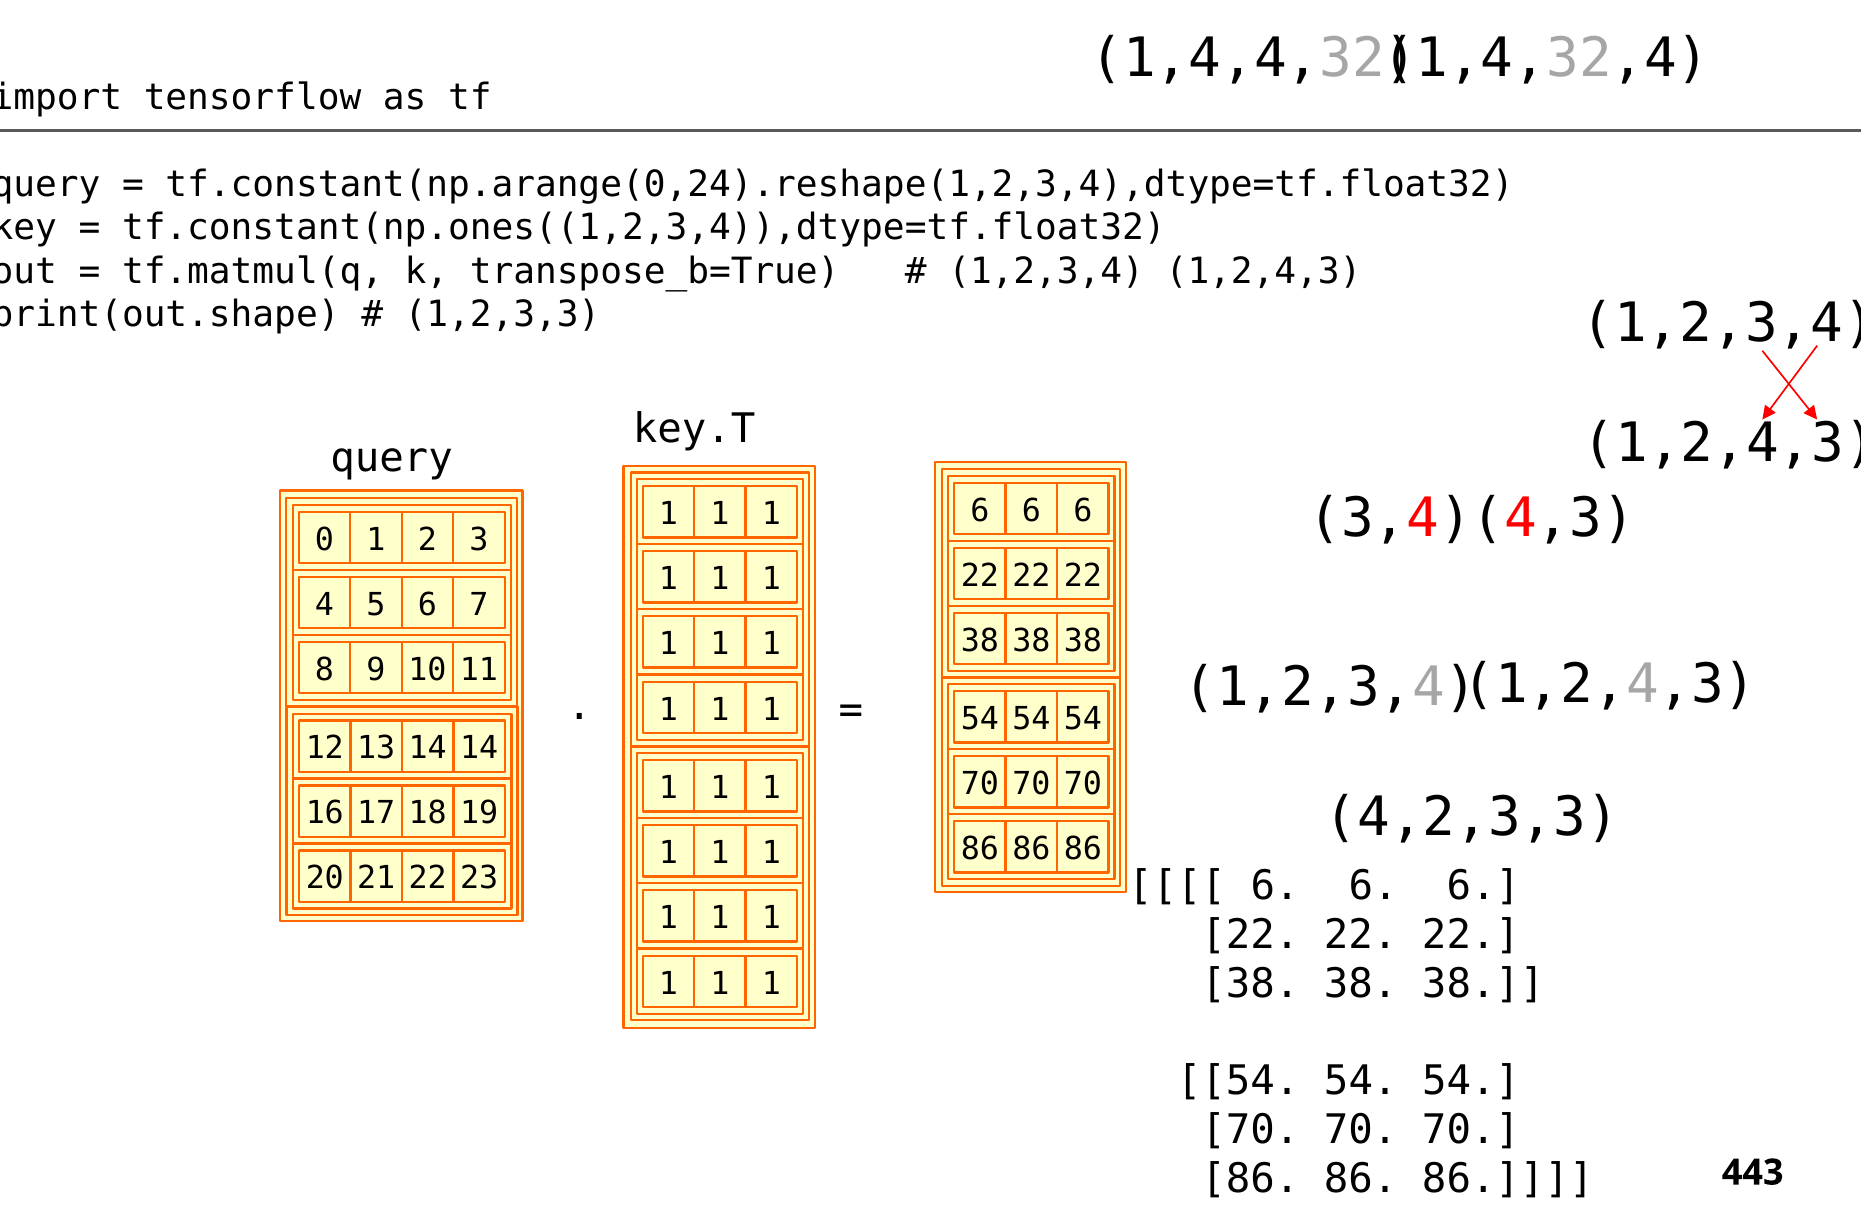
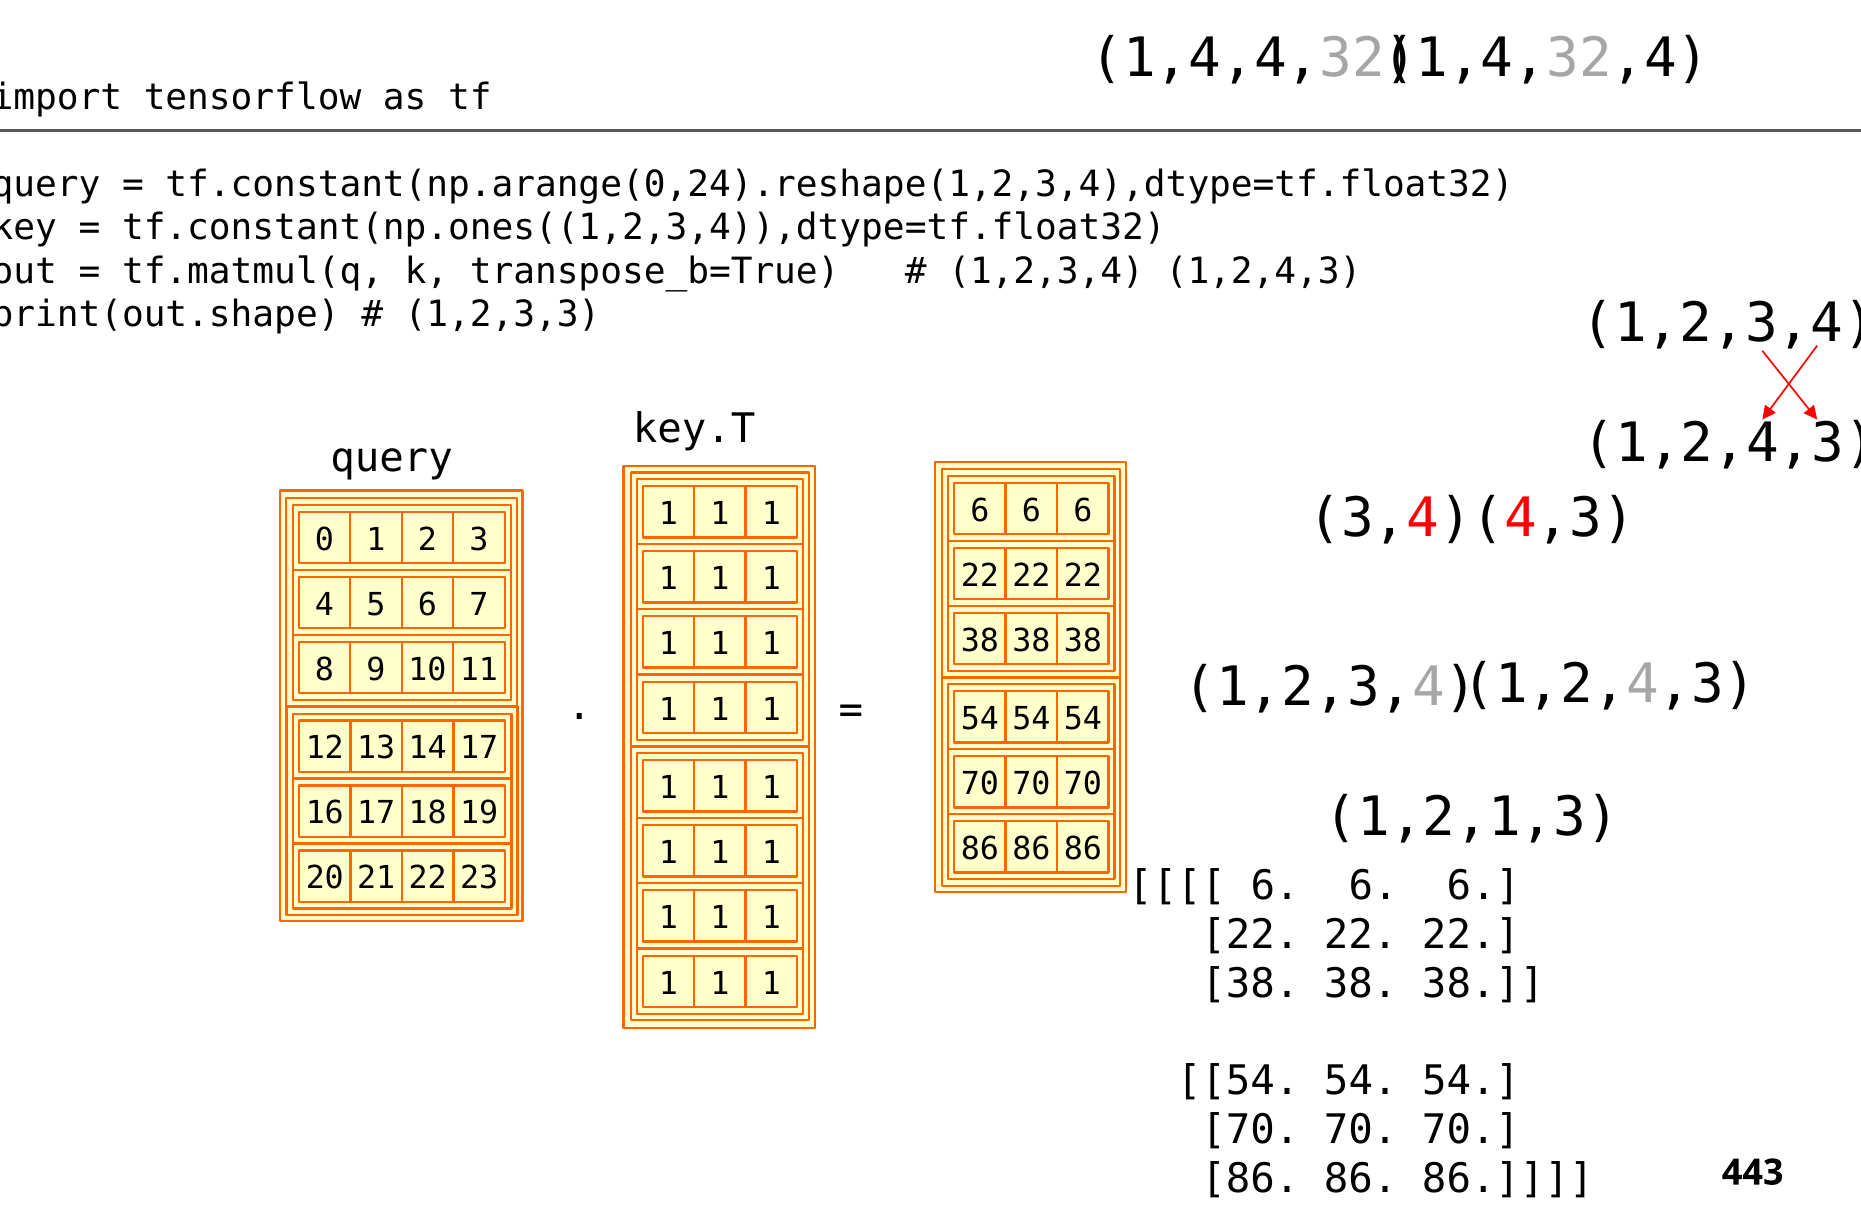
14 14: 14 -> 17
4,2,3,3: 4,2,3,3 -> 1,2,1,3
